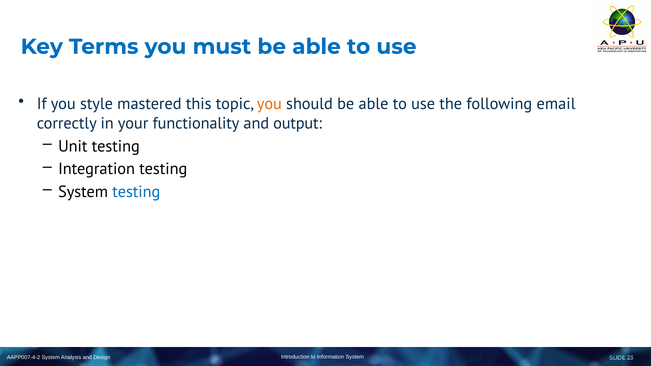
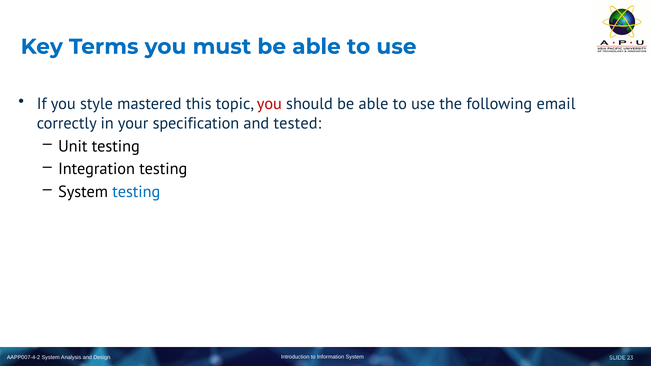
you at (269, 104) colour: orange -> red
functionality: functionality -> specification
output: output -> tested
